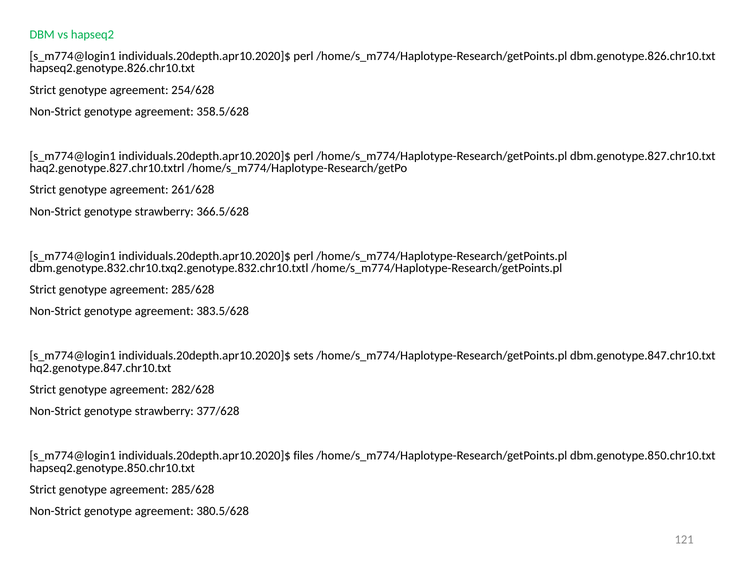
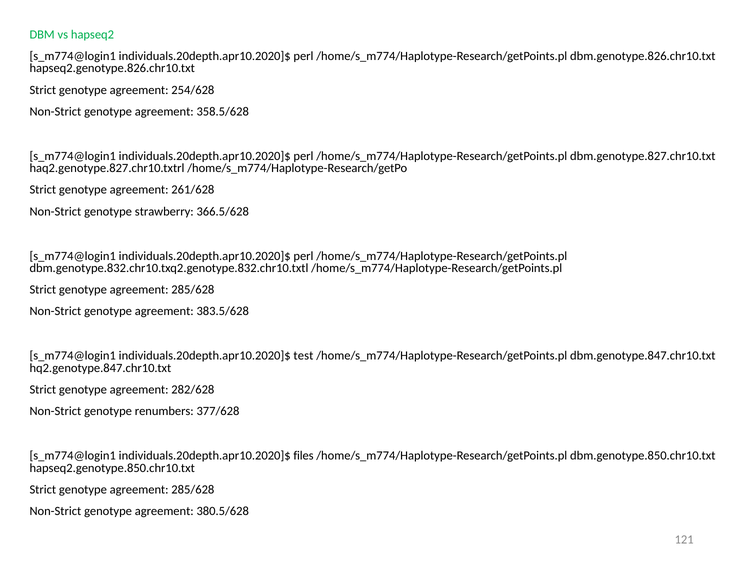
sets: sets -> test
strawberry at (164, 411): strawberry -> renumbers
